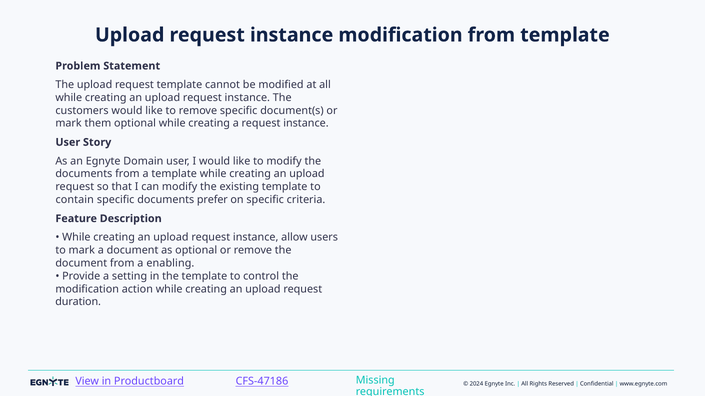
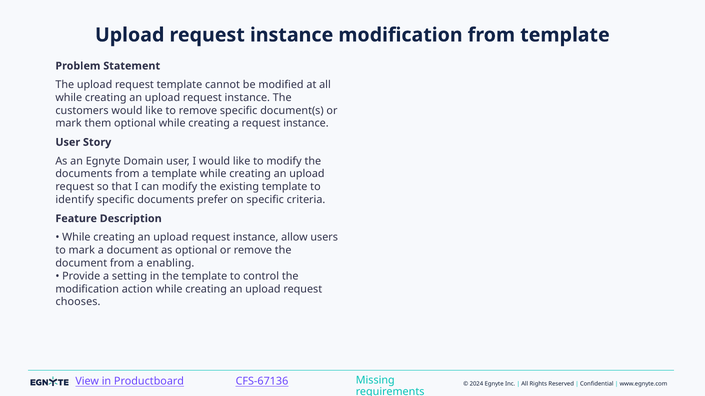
contain: contain -> identify
duration: duration -> chooses
CFS-47186: CFS-47186 -> CFS-67136
